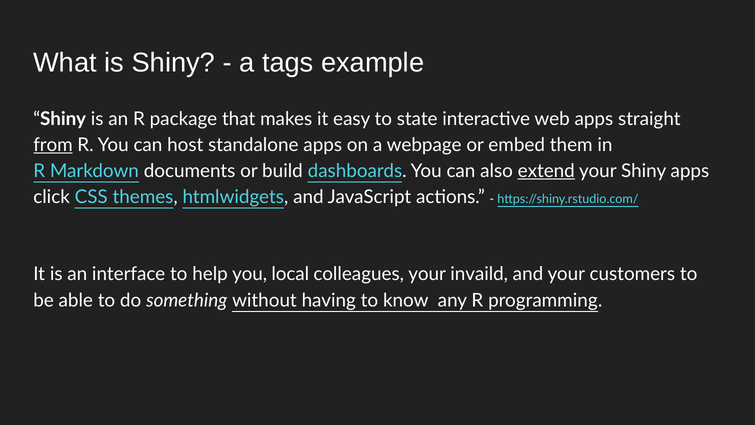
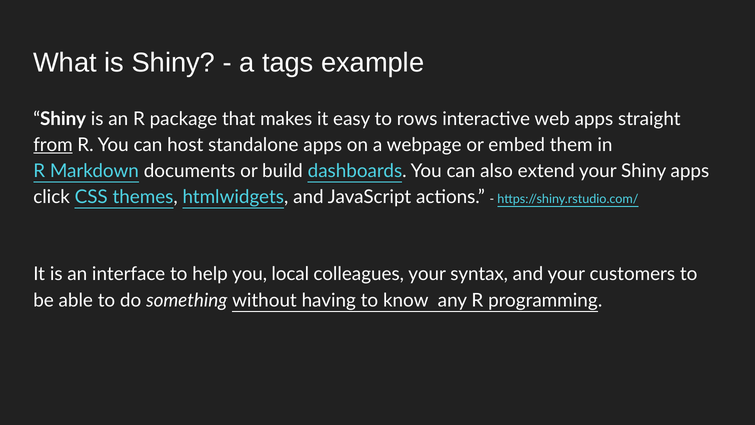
state: state -> rows
extend underline: present -> none
invaild: invaild -> syntax
